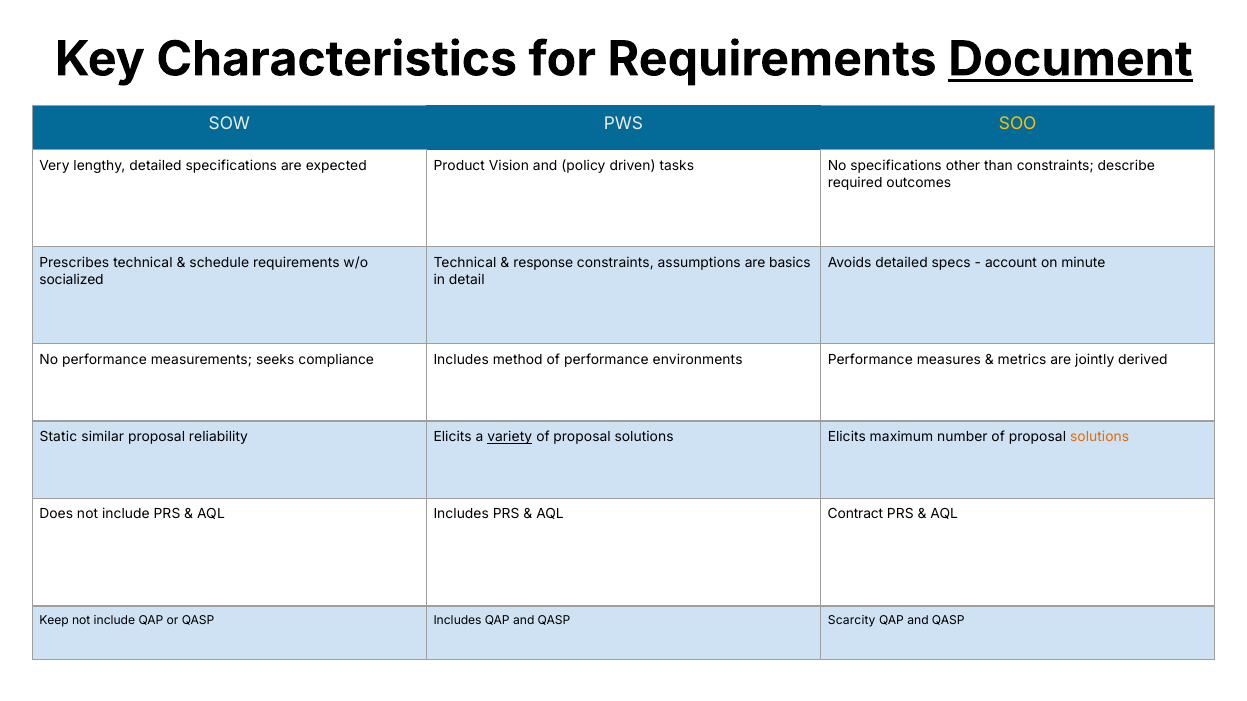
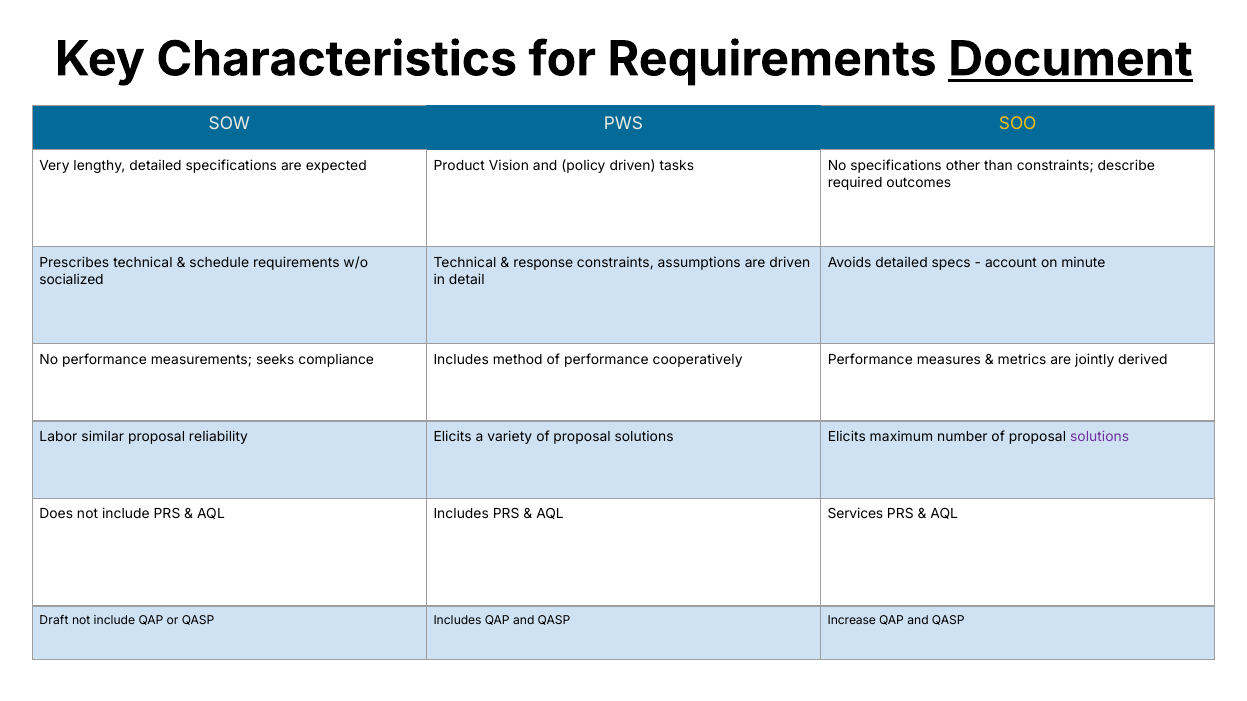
are basics: basics -> driven
environments: environments -> cooperatively
Static: Static -> Labor
variety underline: present -> none
solutions at (1100, 437) colour: orange -> purple
Contract: Contract -> Services
Keep: Keep -> Draft
Scarcity: Scarcity -> Increase
